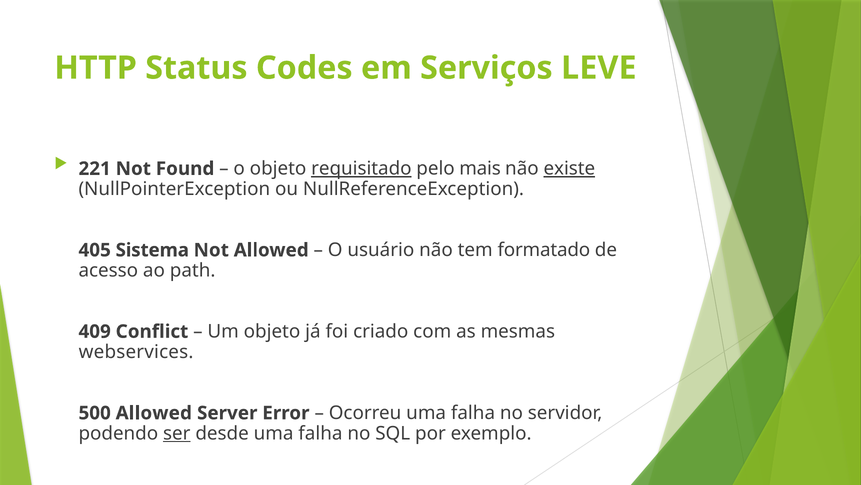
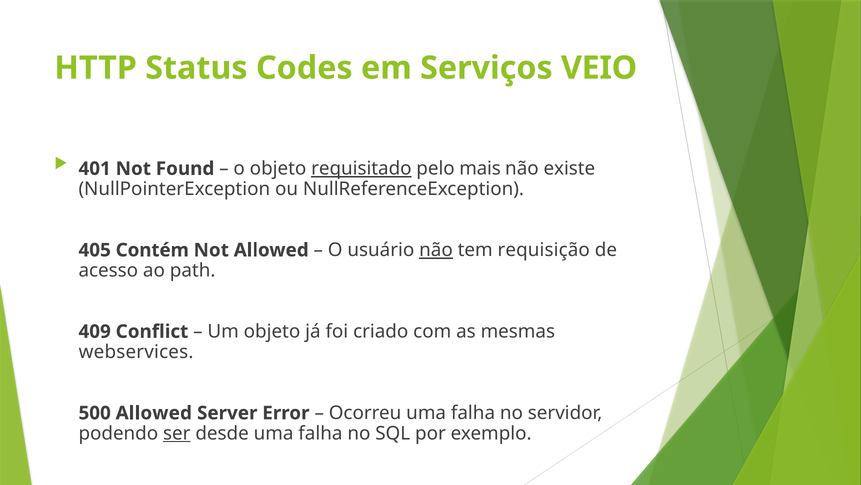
LEVE: LEVE -> VEIO
221: 221 -> 401
existe underline: present -> none
Sistema: Sistema -> Contém
não at (436, 250) underline: none -> present
formatado: formatado -> requisição
